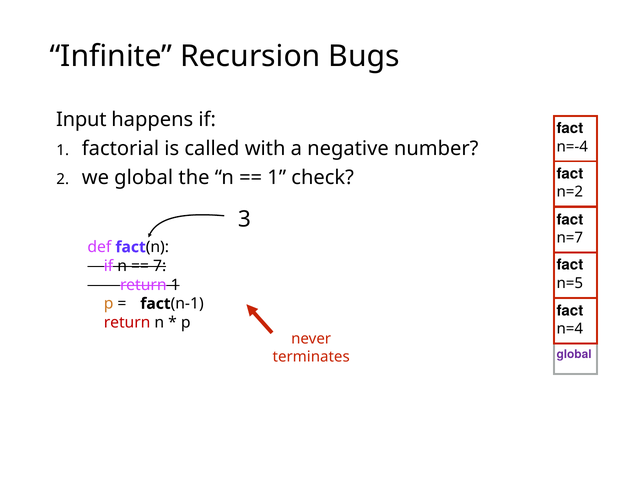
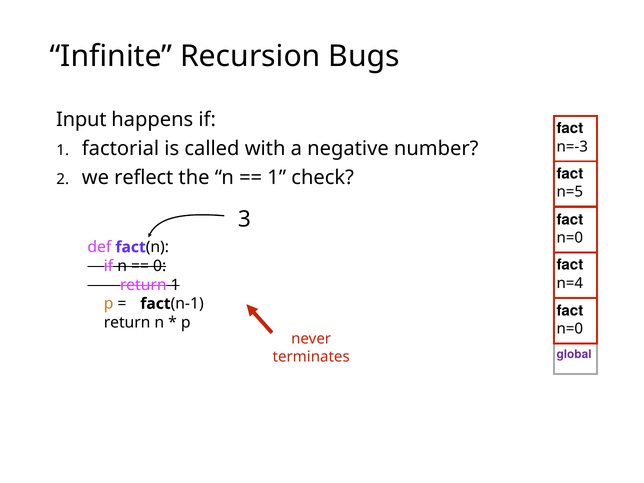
n=-4: n=-4 -> n=-3
we global: global -> reflect
n=2: n=2 -> n=5
n=7 at (570, 238): n=7 -> n=0
7: 7 -> 0
n=5: n=5 -> n=4
return at (127, 323) colour: red -> black
n=4 at (570, 329): n=4 -> n=0
